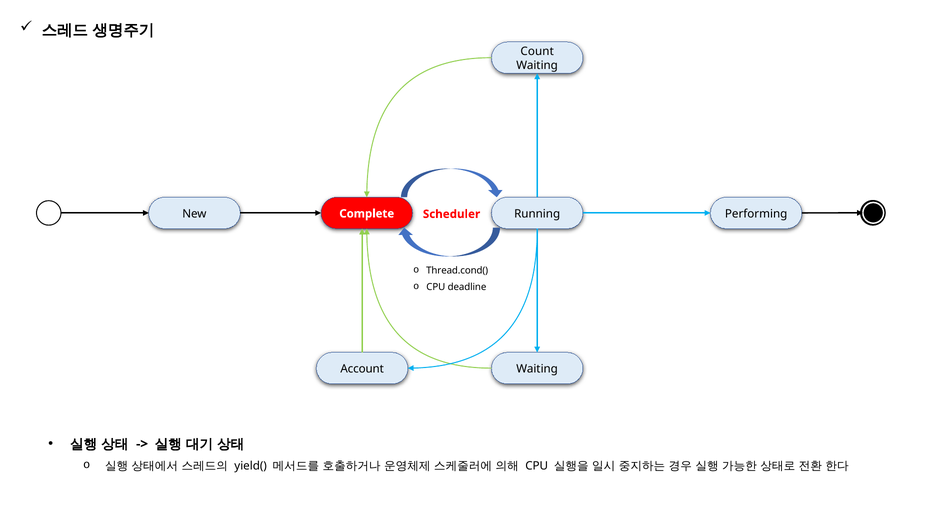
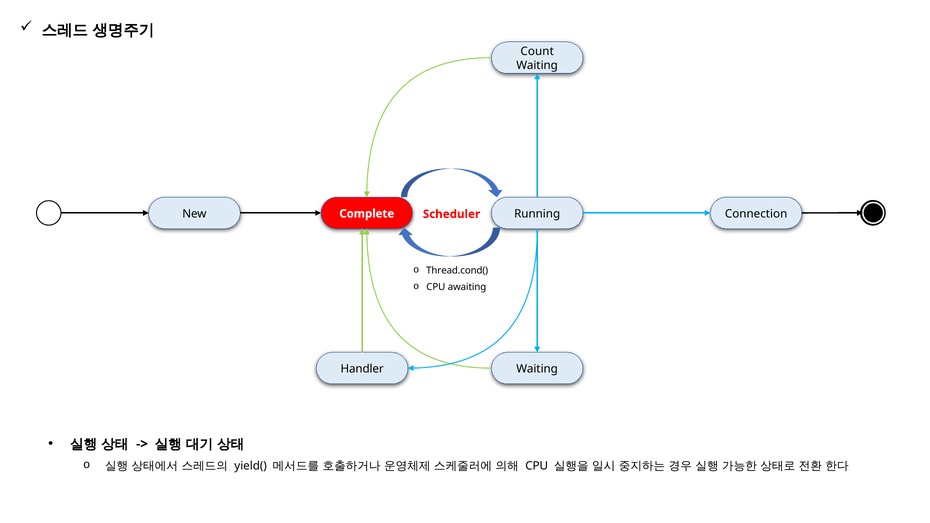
Performing: Performing -> Connection
deadline: deadline -> awaiting
Account: Account -> Handler
